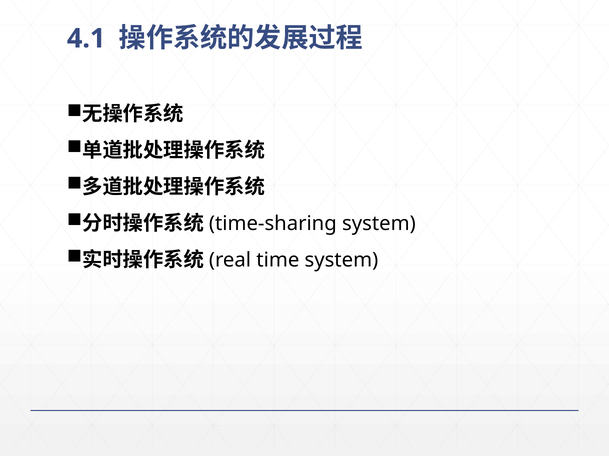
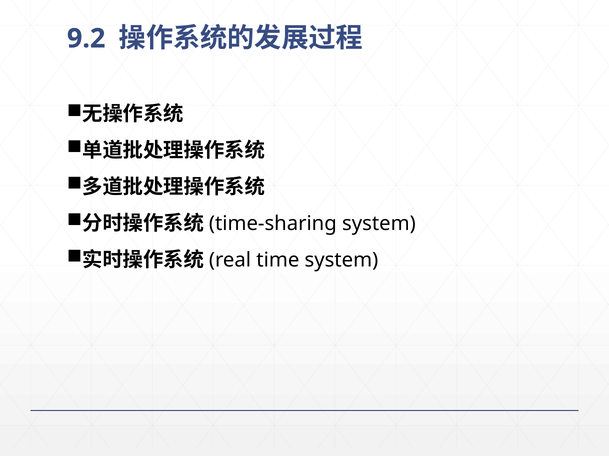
4.1: 4.1 -> 9.2
